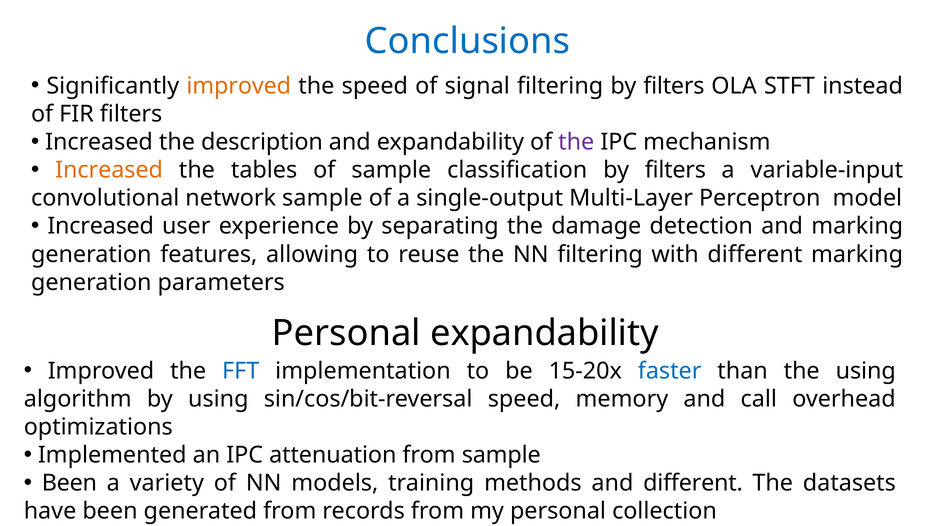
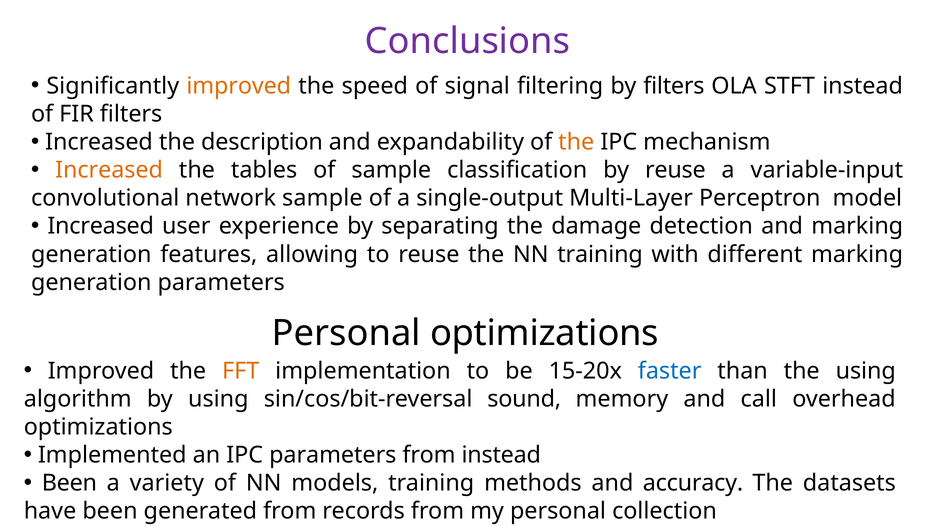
Conclusions colour: blue -> purple
the at (576, 142) colour: purple -> orange
classification by filters: filters -> reuse
NN filtering: filtering -> training
Personal expandability: expandability -> optimizations
FFT colour: blue -> orange
sin/cos/bit-reversal speed: speed -> sound
IPC attenuation: attenuation -> parameters
from sample: sample -> instead
and different: different -> accuracy
